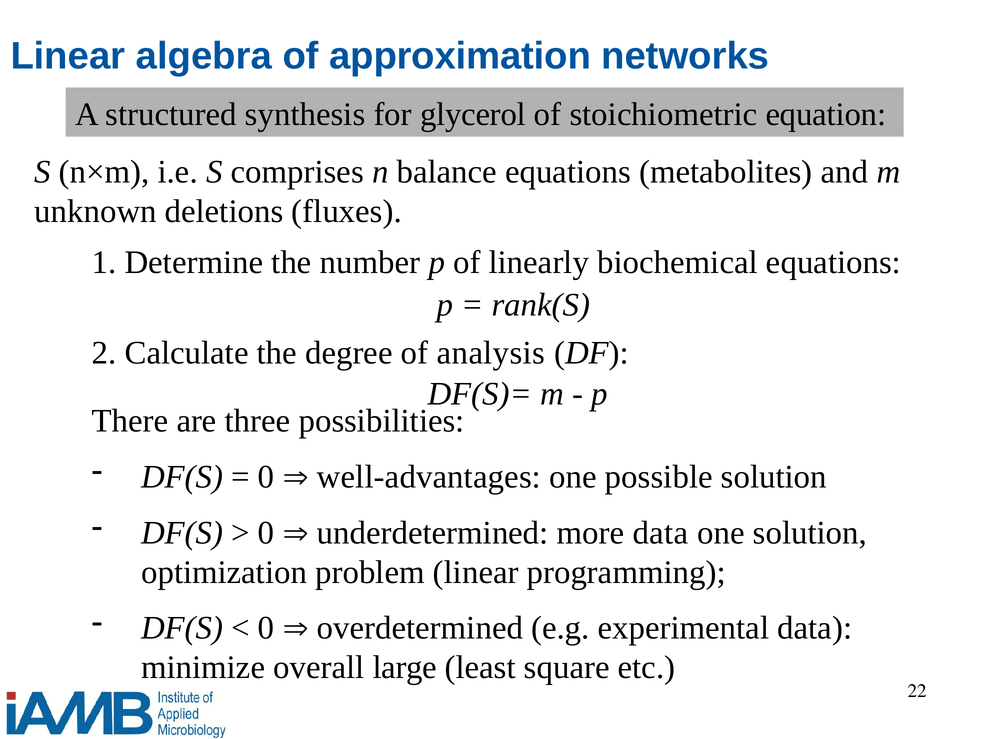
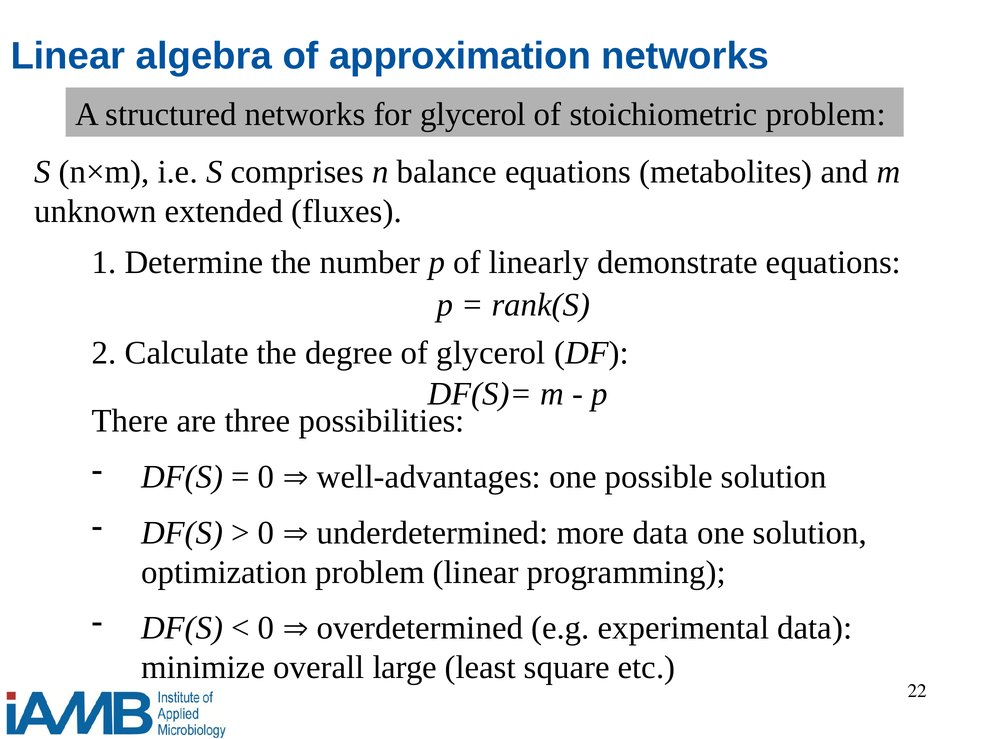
structured synthesis: synthesis -> networks
stoichiometric equation: equation -> problem
deletions: deletions -> extended
biochemical: biochemical -> demonstrate
of analysis: analysis -> glycerol
